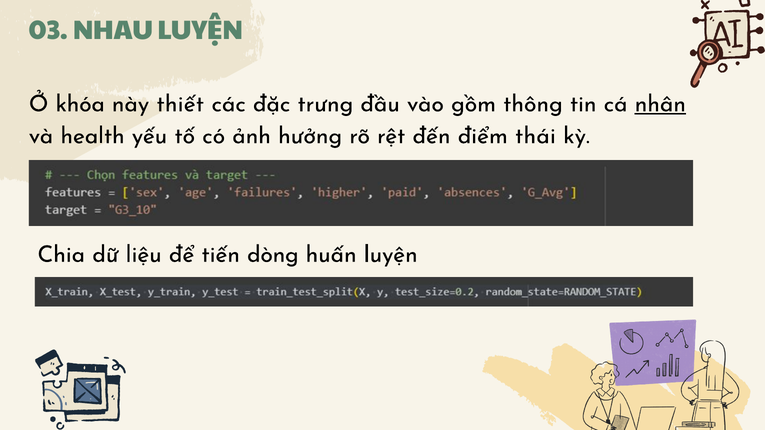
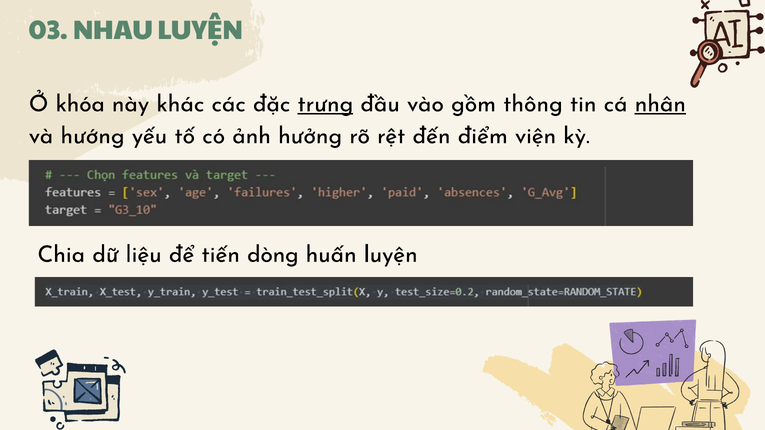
thiết: thiết -> khác
trưng underline: none -> present
health: health -> hướng
thái: thái -> viện
